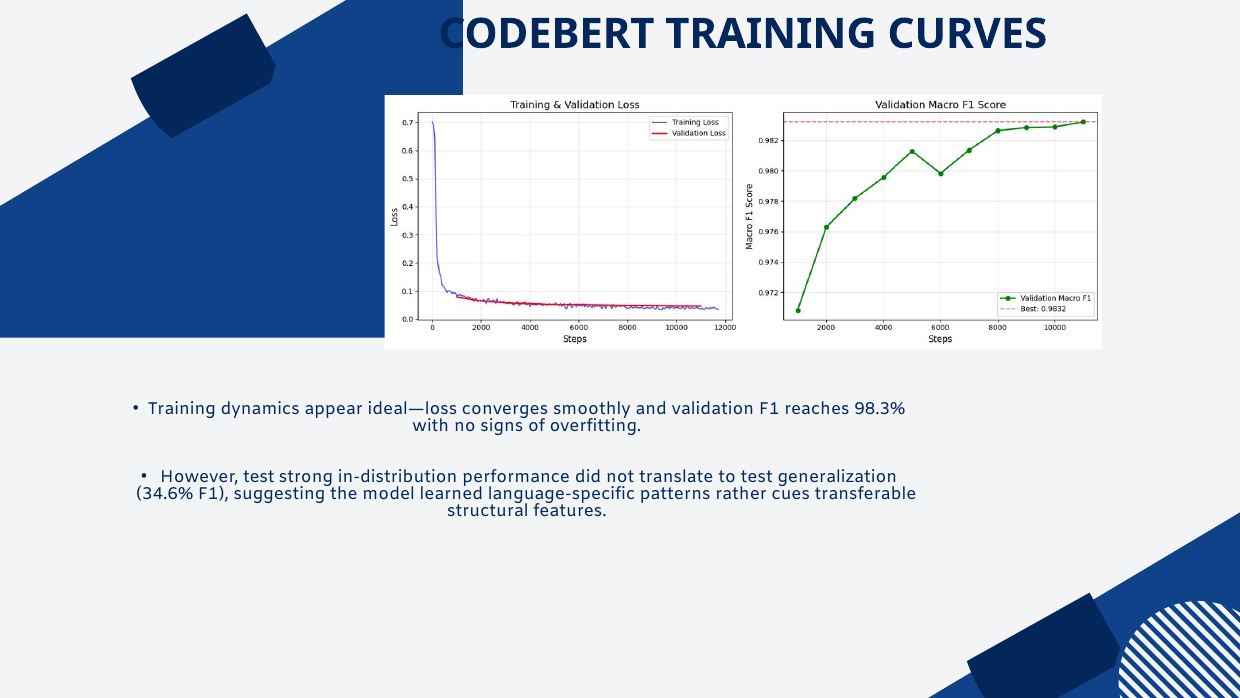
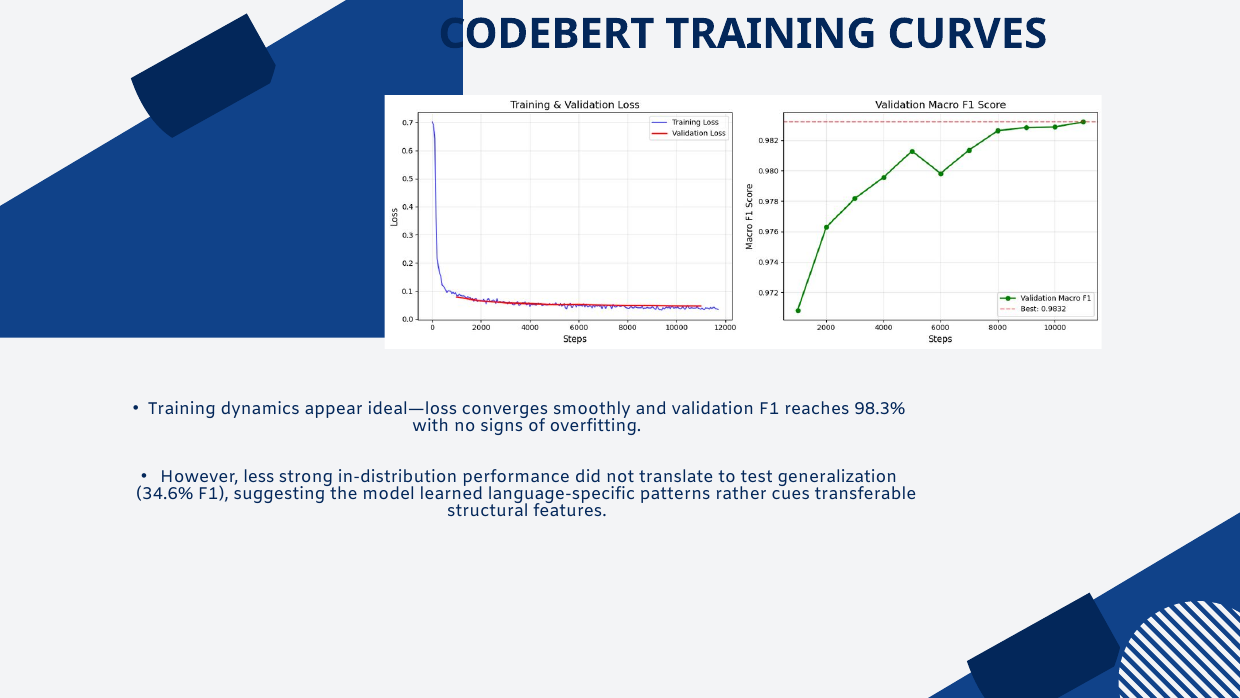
However test: test -> less
